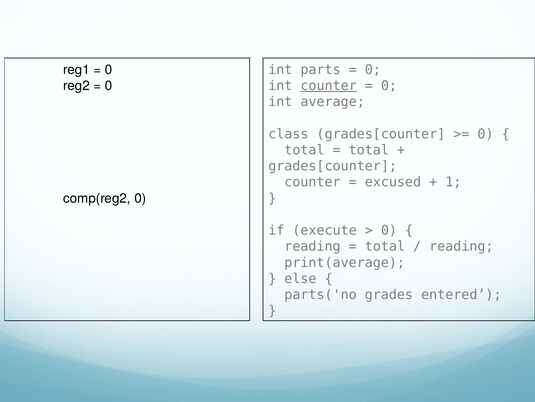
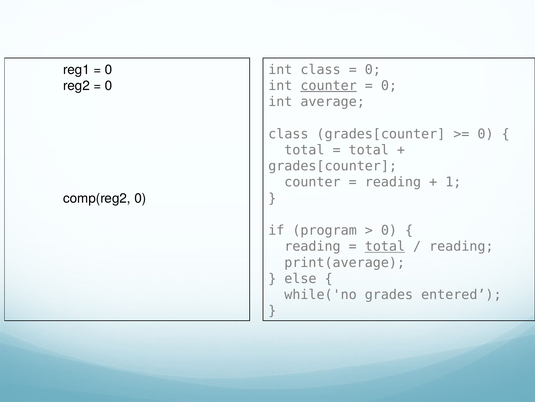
int parts: parts -> class
excused at (393, 182): excused -> reading
execute: execute -> program
total at (385, 246) underline: none -> present
parts('no: parts('no -> while('no
